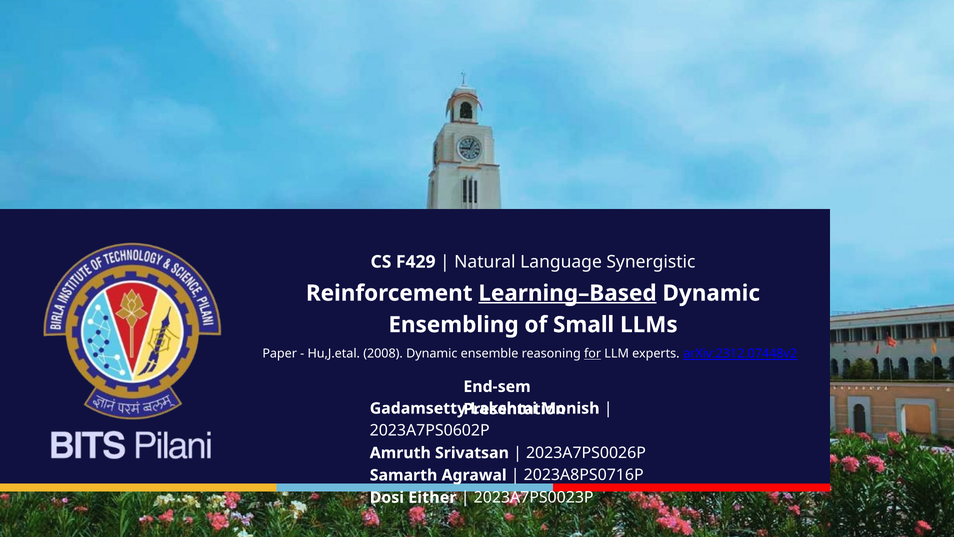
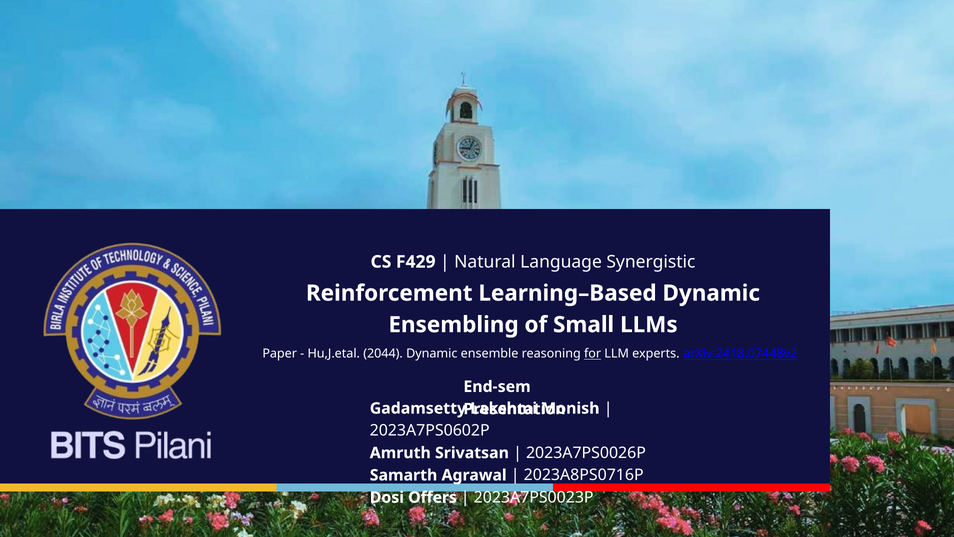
Learning–Based underline: present -> none
2008: 2008 -> 2044
arXiv:2312.07448v2: arXiv:2312.07448v2 -> arXiv:2418.07448v2
Either: Either -> Offers
